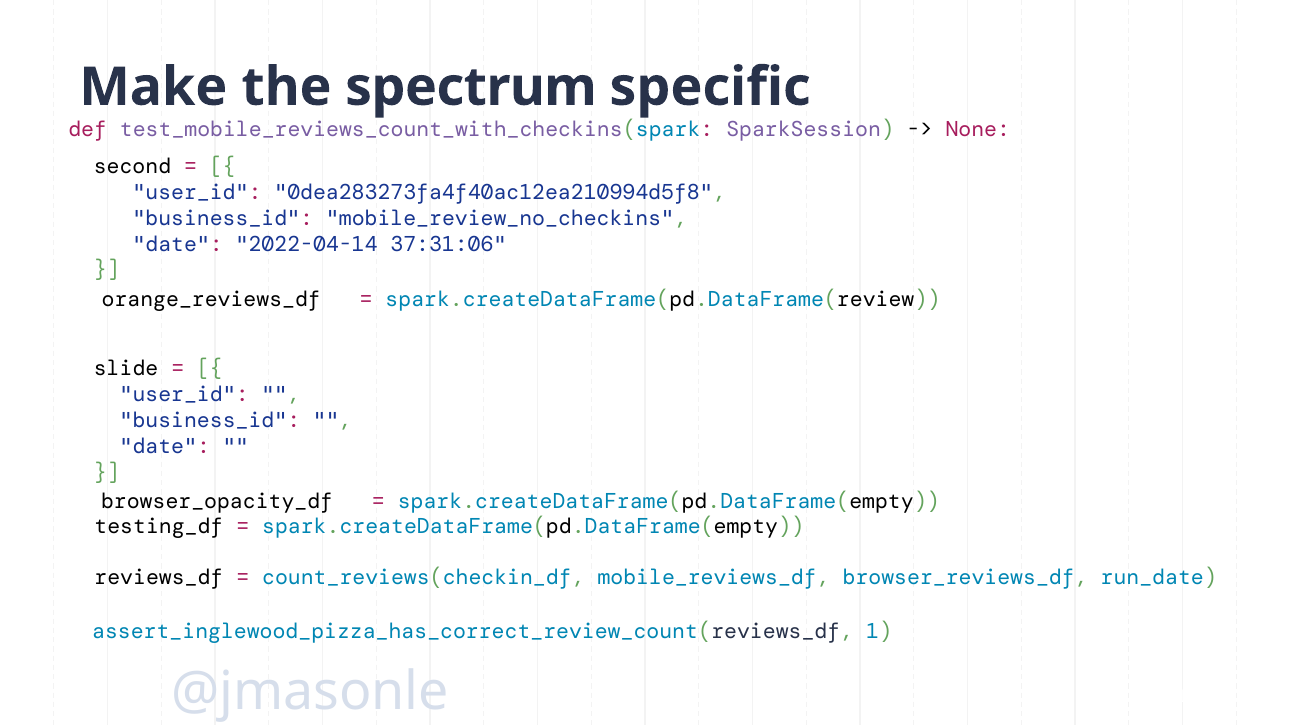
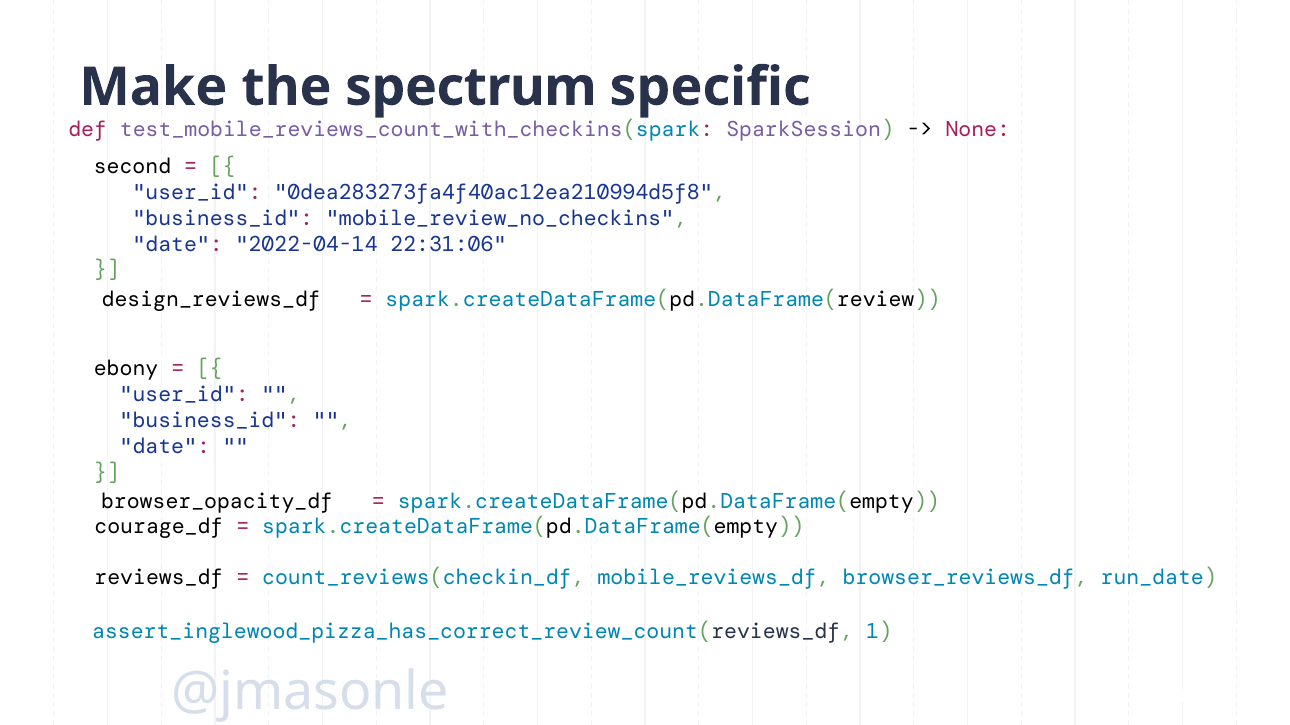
37:31:06: 37:31:06 -> 22:31:06
orange_reviews_df: orange_reviews_df -> design_reviews_df
slide: slide -> ebony
testing_df: testing_df -> courage_df
